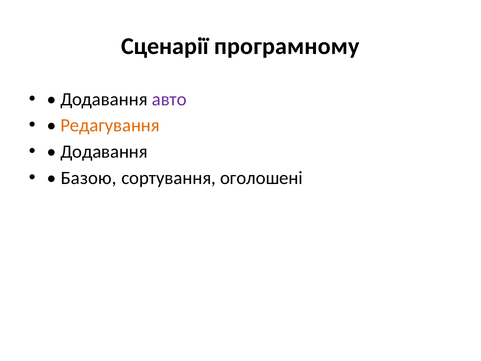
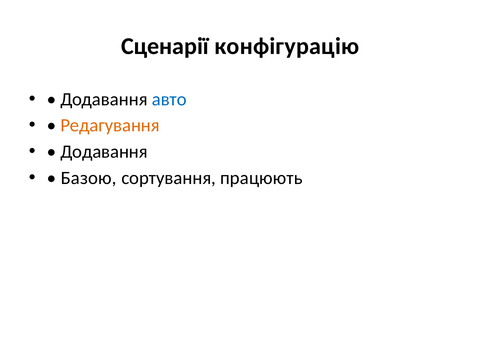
програмному: програмному -> конфігурацію
авто colour: purple -> blue
оголошені: оголошені -> працюють
